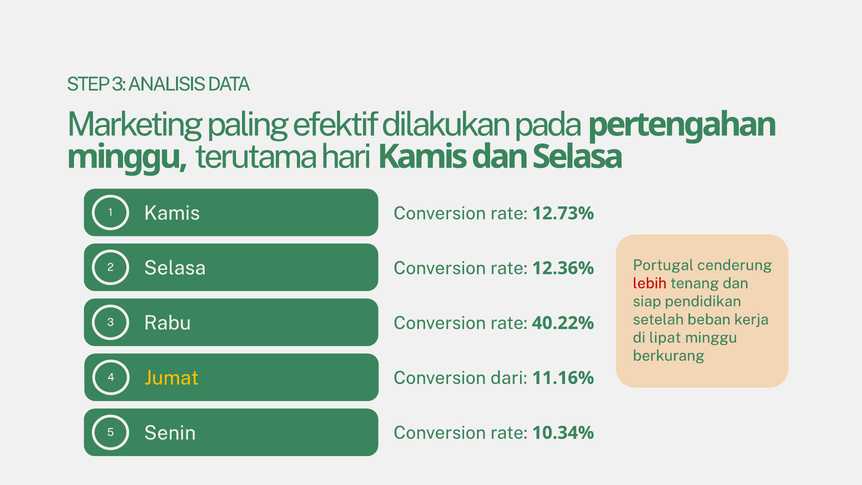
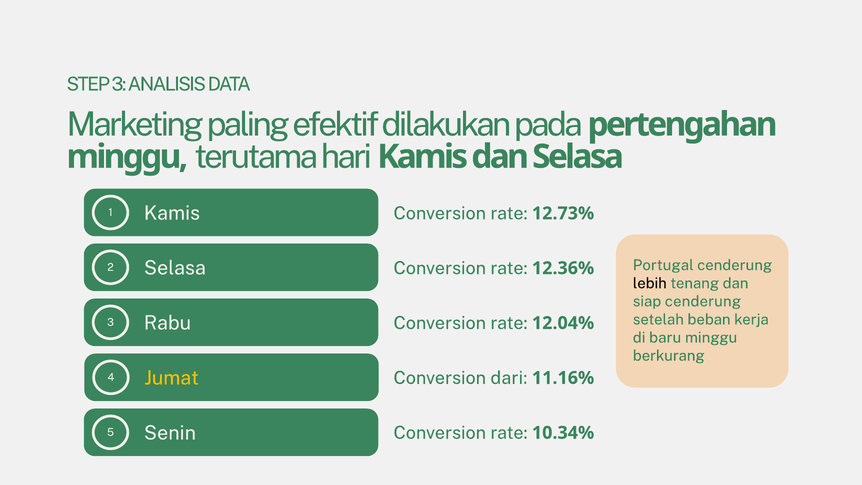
lebih colour: red -> black
siap pendidikan: pendidikan -> cenderung
40.22%: 40.22% -> 12.04%
lipat: lipat -> baru
